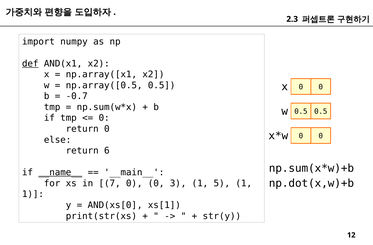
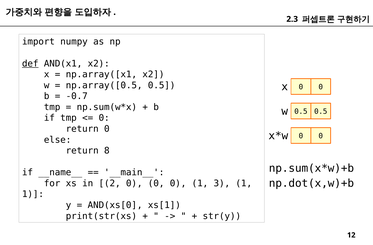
6: 6 -> 8
__name__ underline: present -> none
7: 7 -> 2
0 0 3: 3 -> 0
5: 5 -> 3
